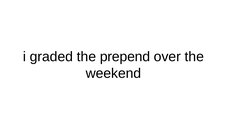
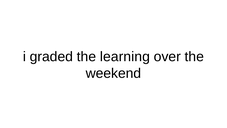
prepend: prepend -> learning
